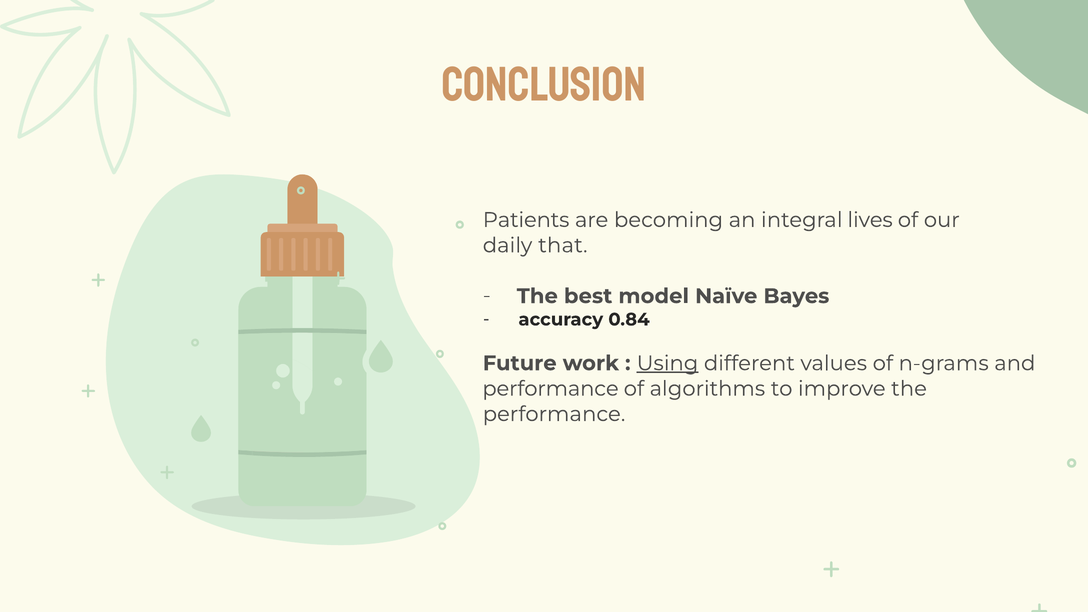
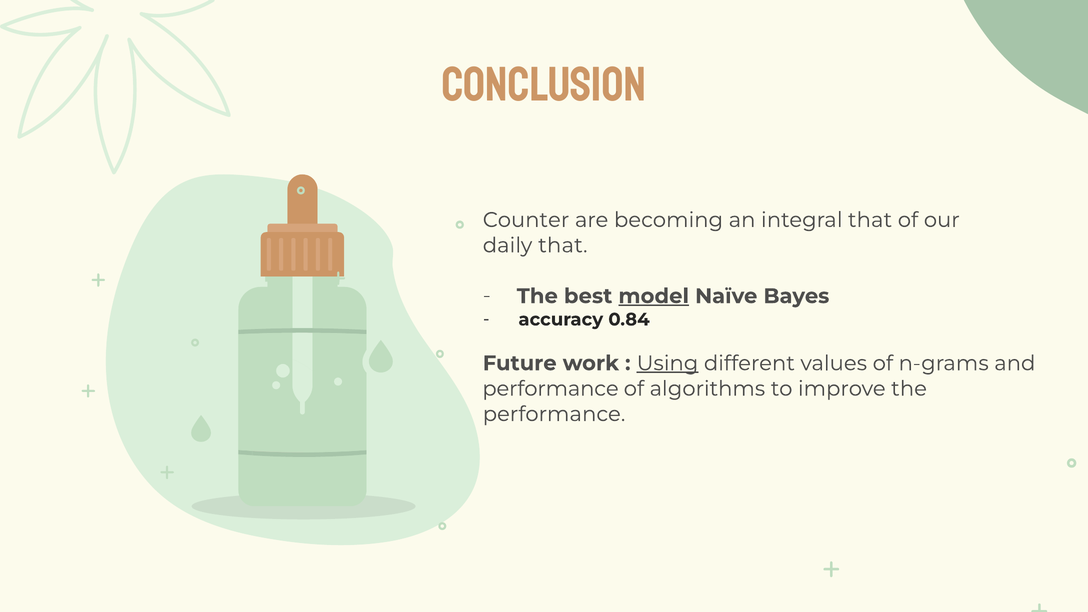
Patients: Patients -> Counter
integral lives: lives -> that
model underline: none -> present
